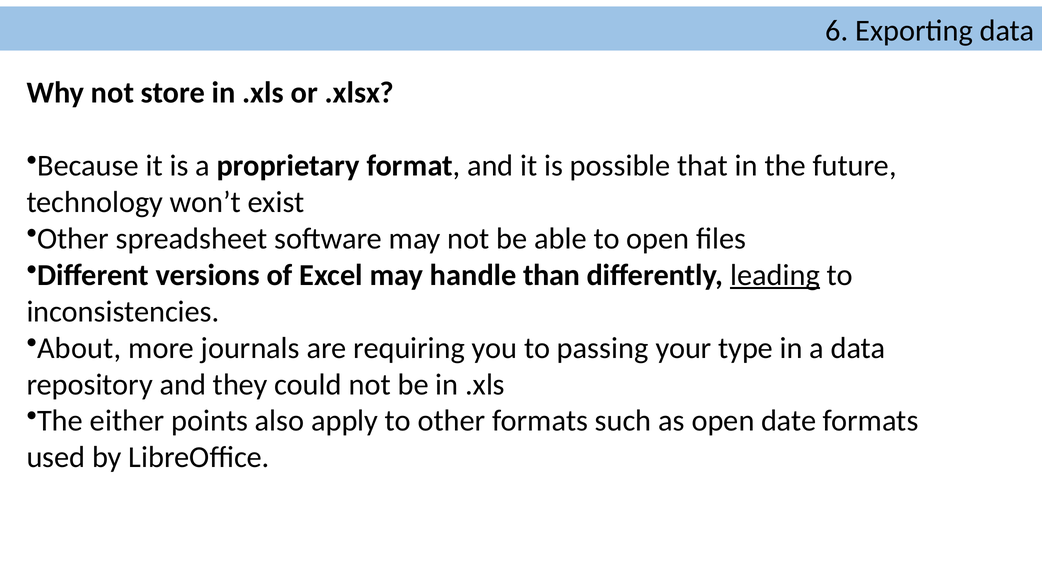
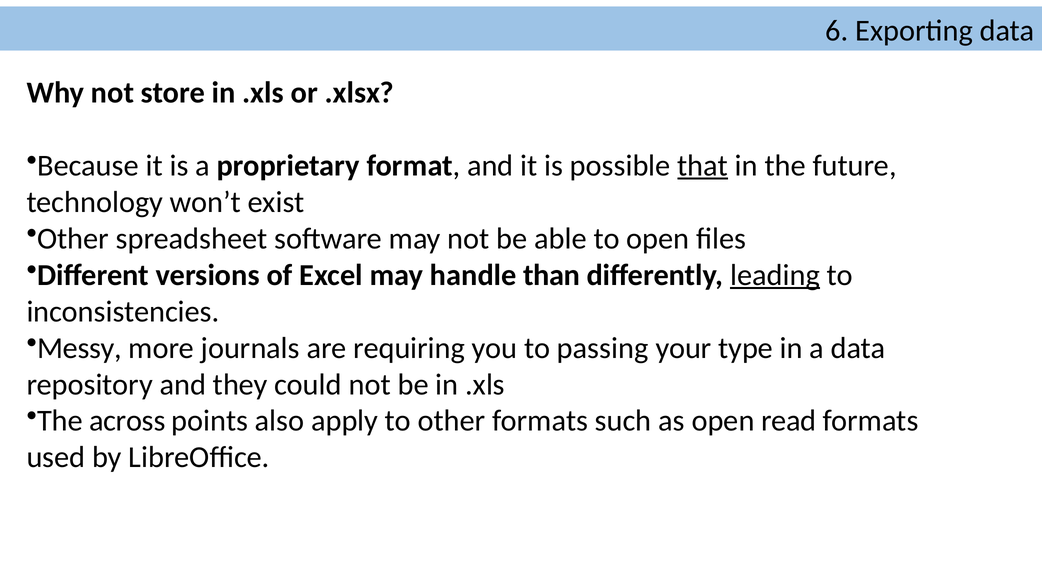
that underline: none -> present
About: About -> Messy
either: either -> across
date: date -> read
